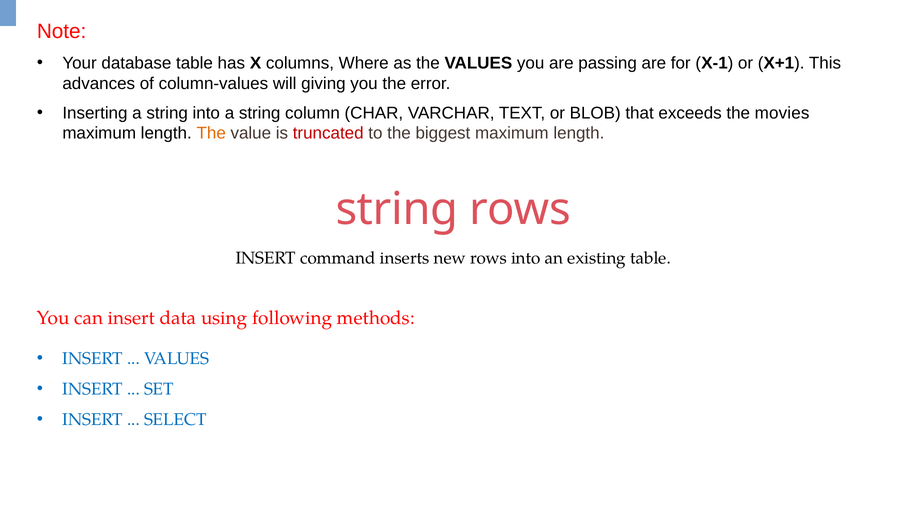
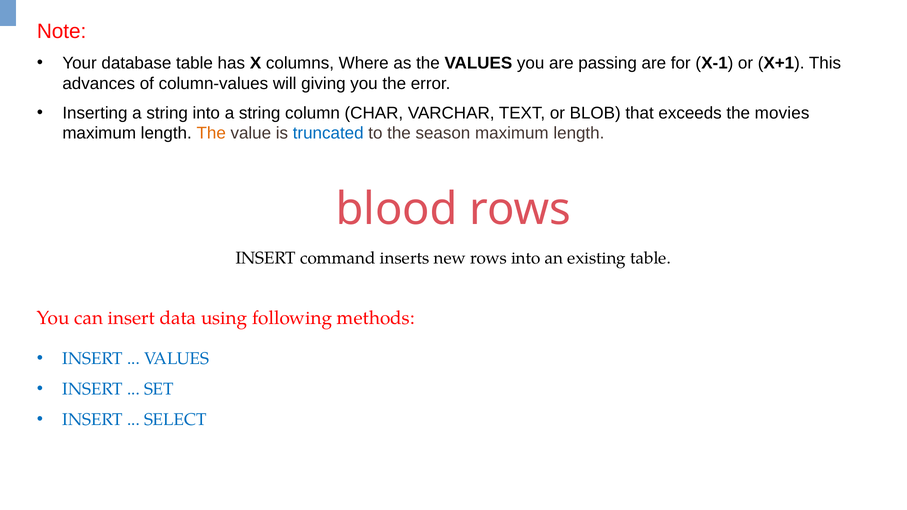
truncated colour: red -> blue
biggest: biggest -> season
string at (397, 209): string -> blood
